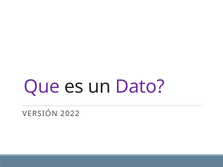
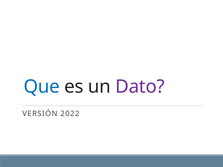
Que colour: purple -> blue
